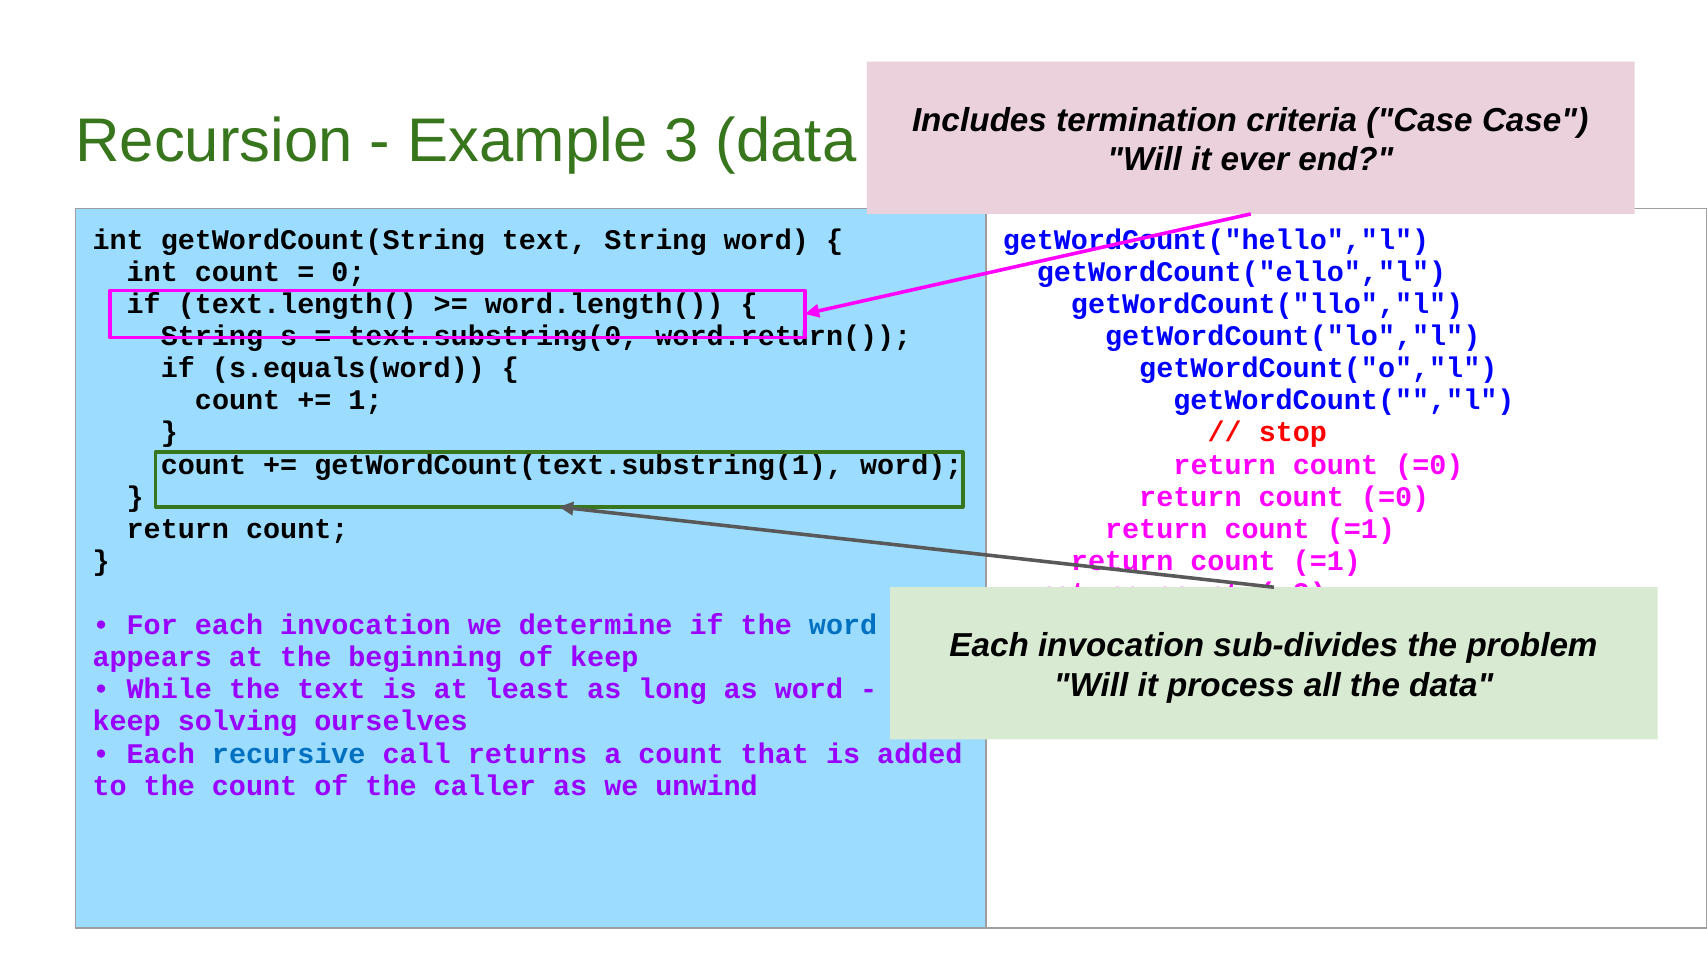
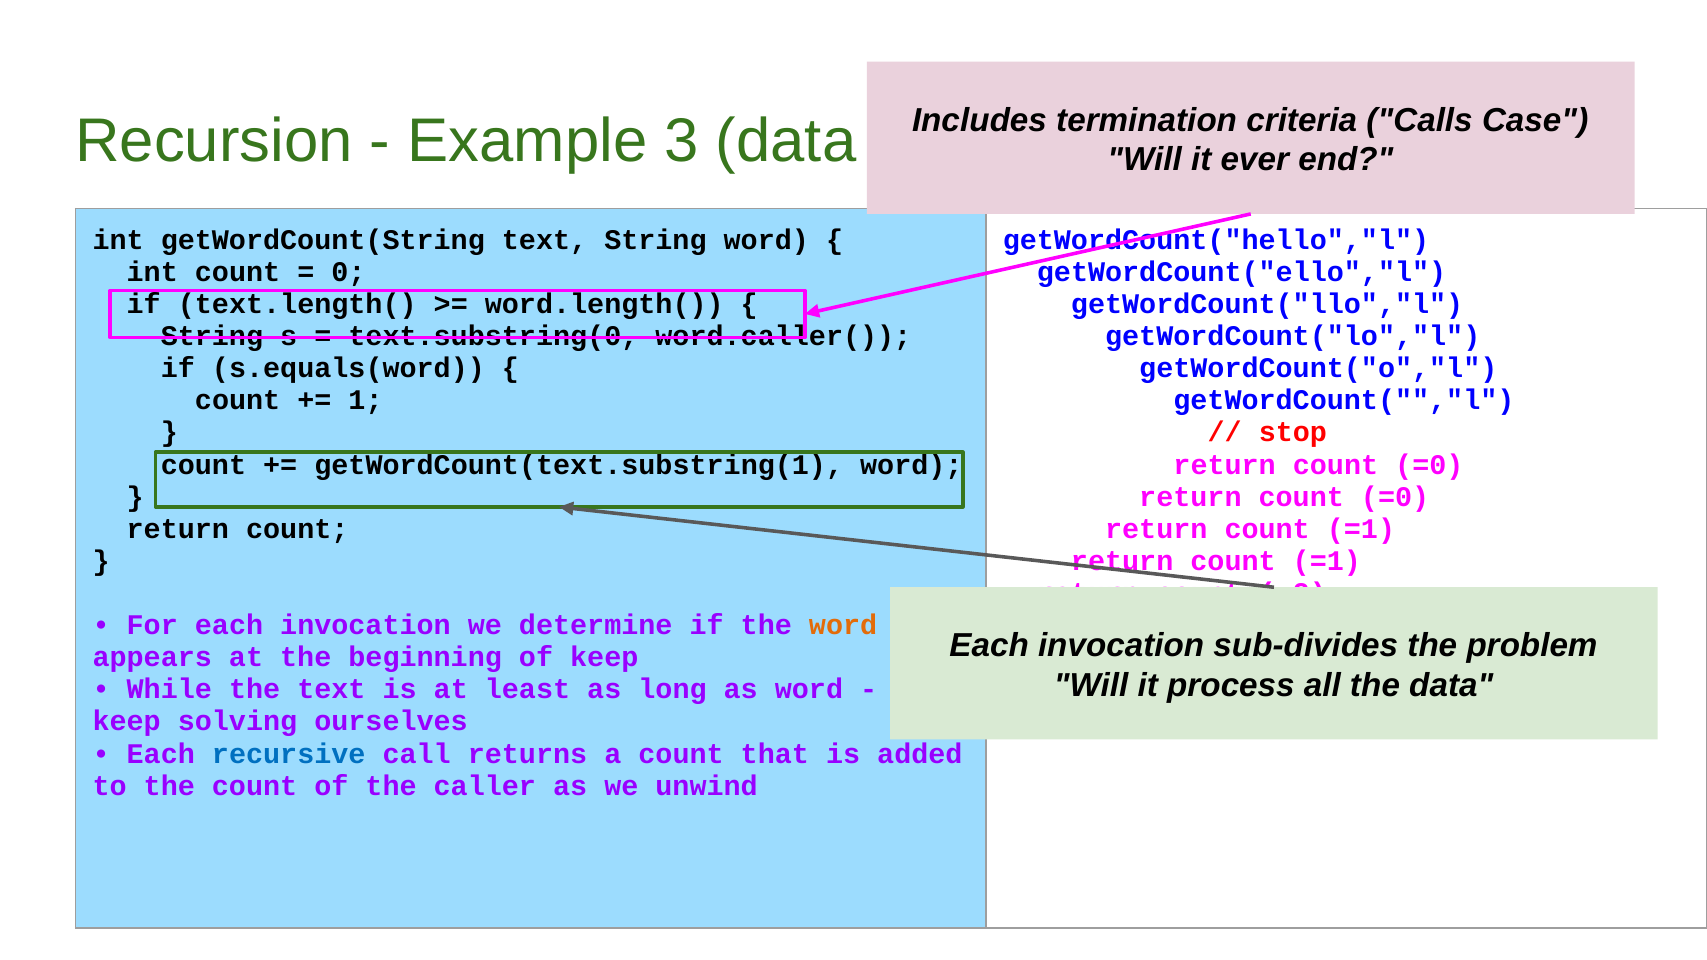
criteria Case: Case -> Calls
word.return(: word.return( -> word.caller(
word at (843, 625) colour: blue -> orange
